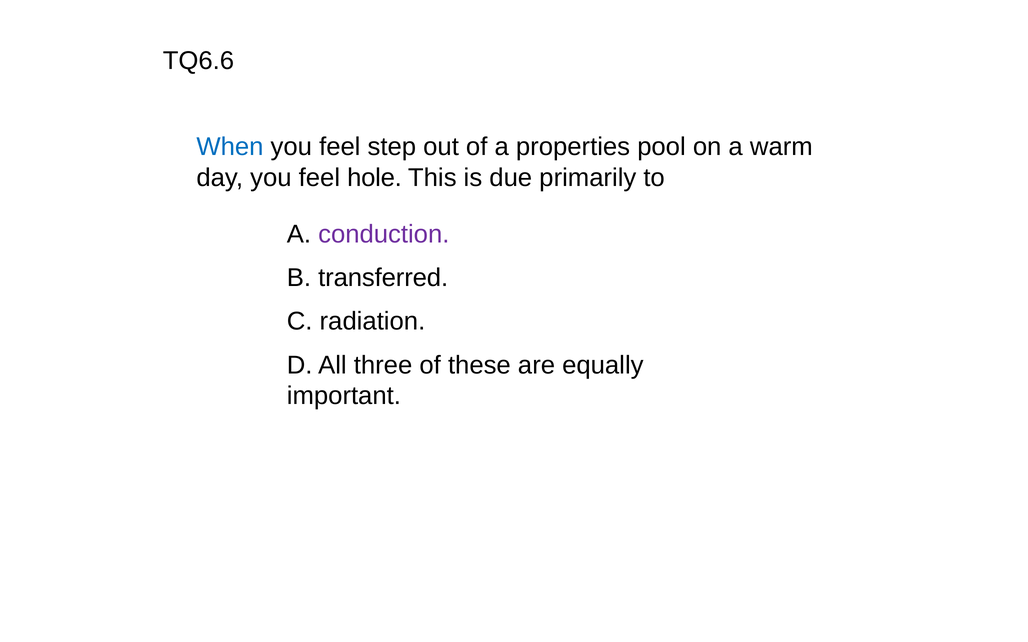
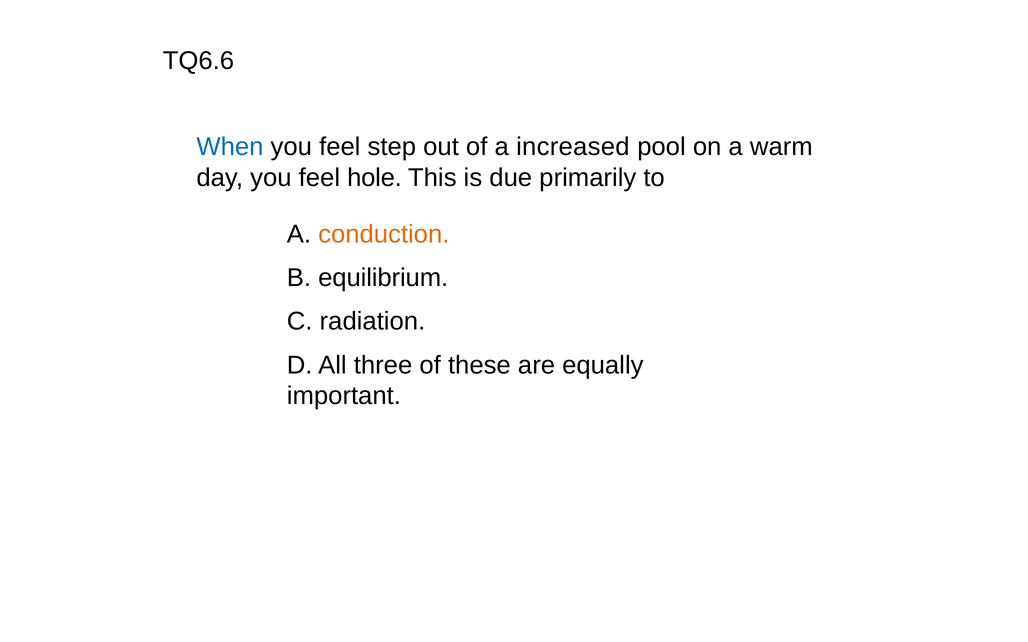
properties: properties -> increased
conduction colour: purple -> orange
transferred: transferred -> equilibrium
